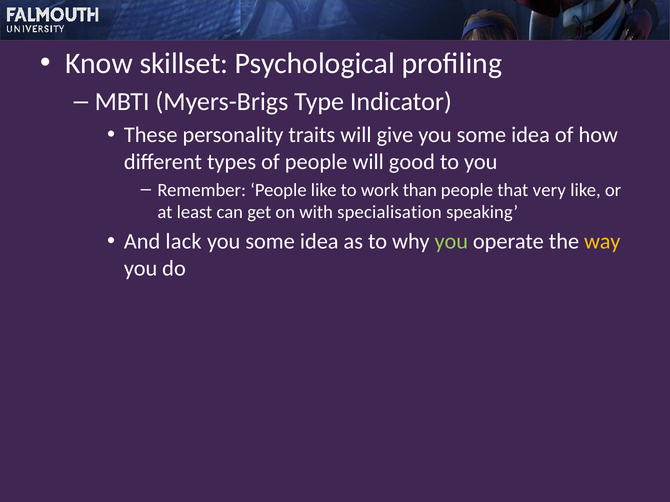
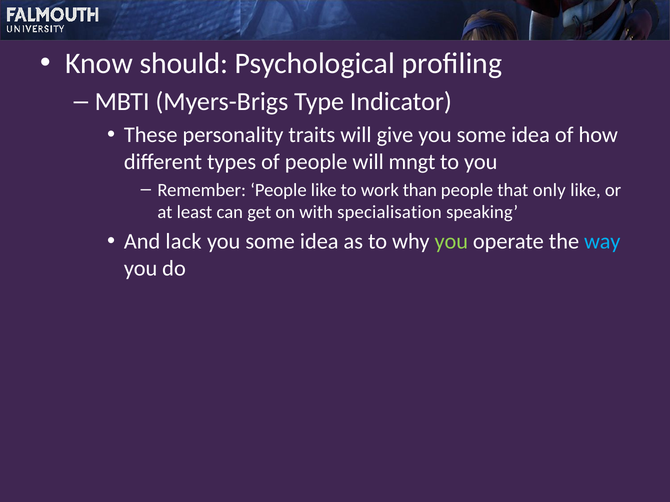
skillset: skillset -> should
good: good -> mngt
very: very -> only
way colour: yellow -> light blue
